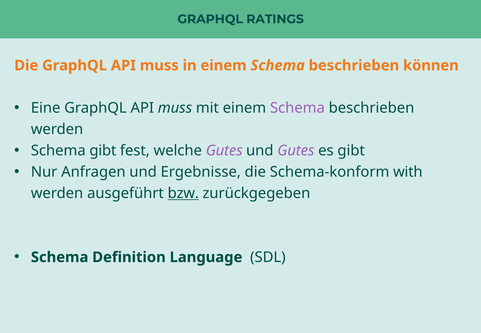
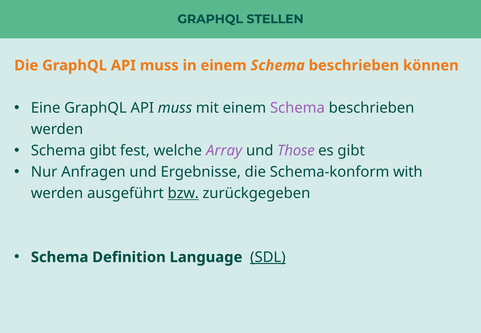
RATINGS: RATINGS -> STELLEN
welche Gutes: Gutes -> Array
und Gutes: Gutes -> Those
SDL underline: none -> present
